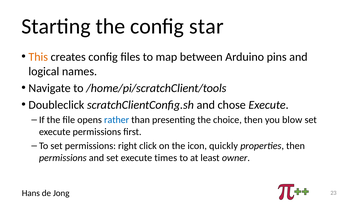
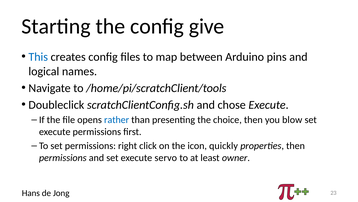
star: star -> give
This colour: orange -> blue
times: times -> servo
